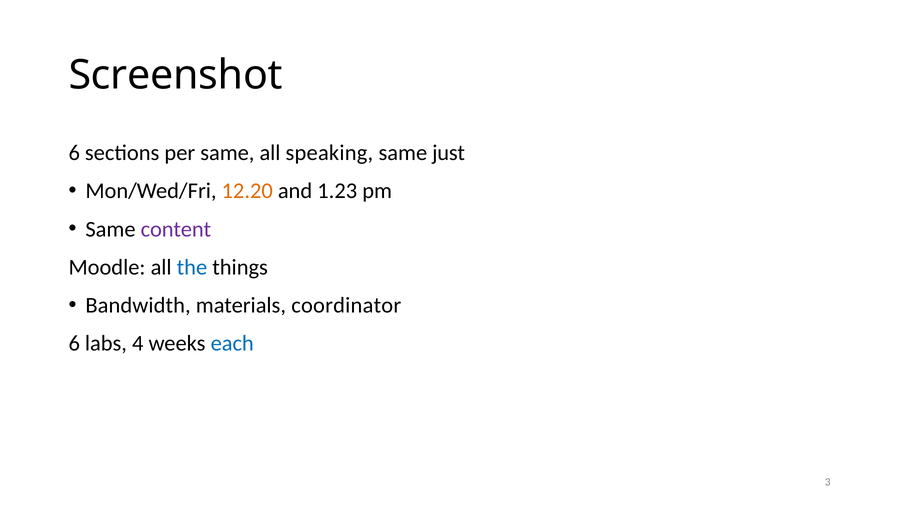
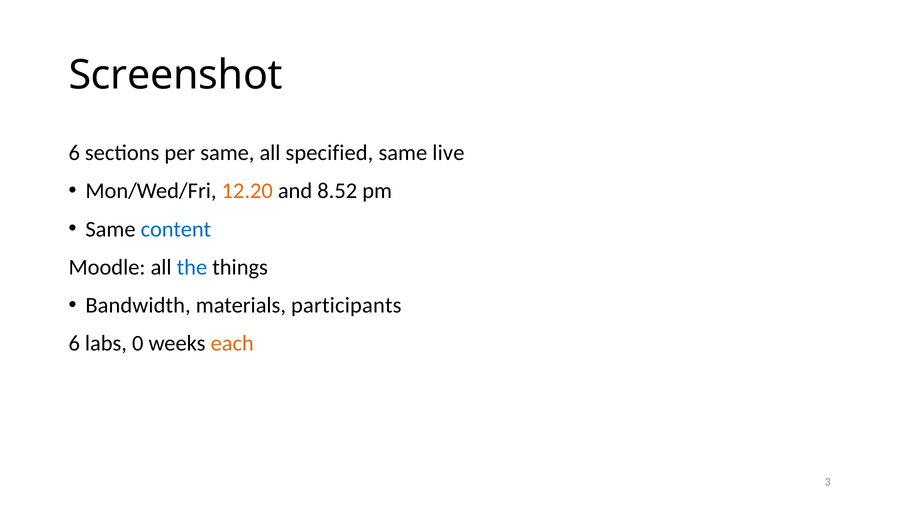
speaking: speaking -> specified
just: just -> live
1.23: 1.23 -> 8.52
content colour: purple -> blue
coordinator: coordinator -> participants
4: 4 -> 0
each colour: blue -> orange
